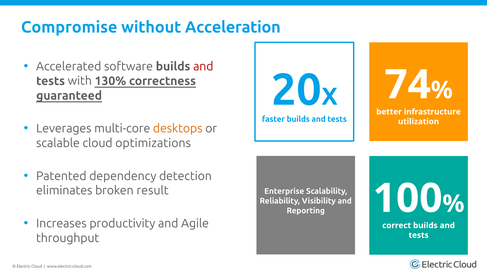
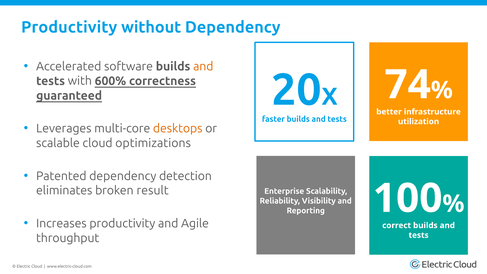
Compromise at (69, 27): Compromise -> Productivity
without Acceleration: Acceleration -> Dependency
and at (203, 66) colour: red -> orange
130%: 130% -> 600%
